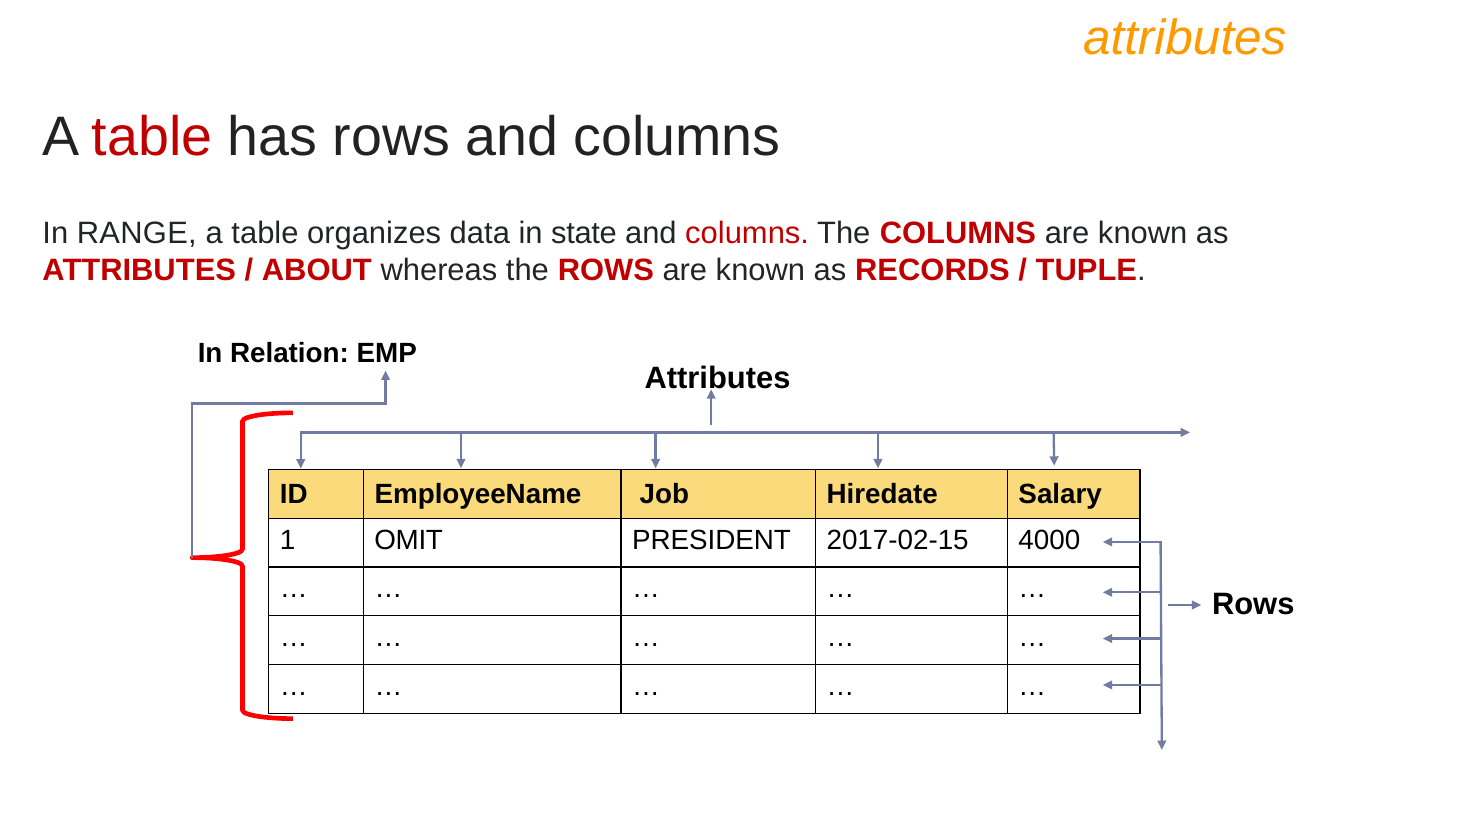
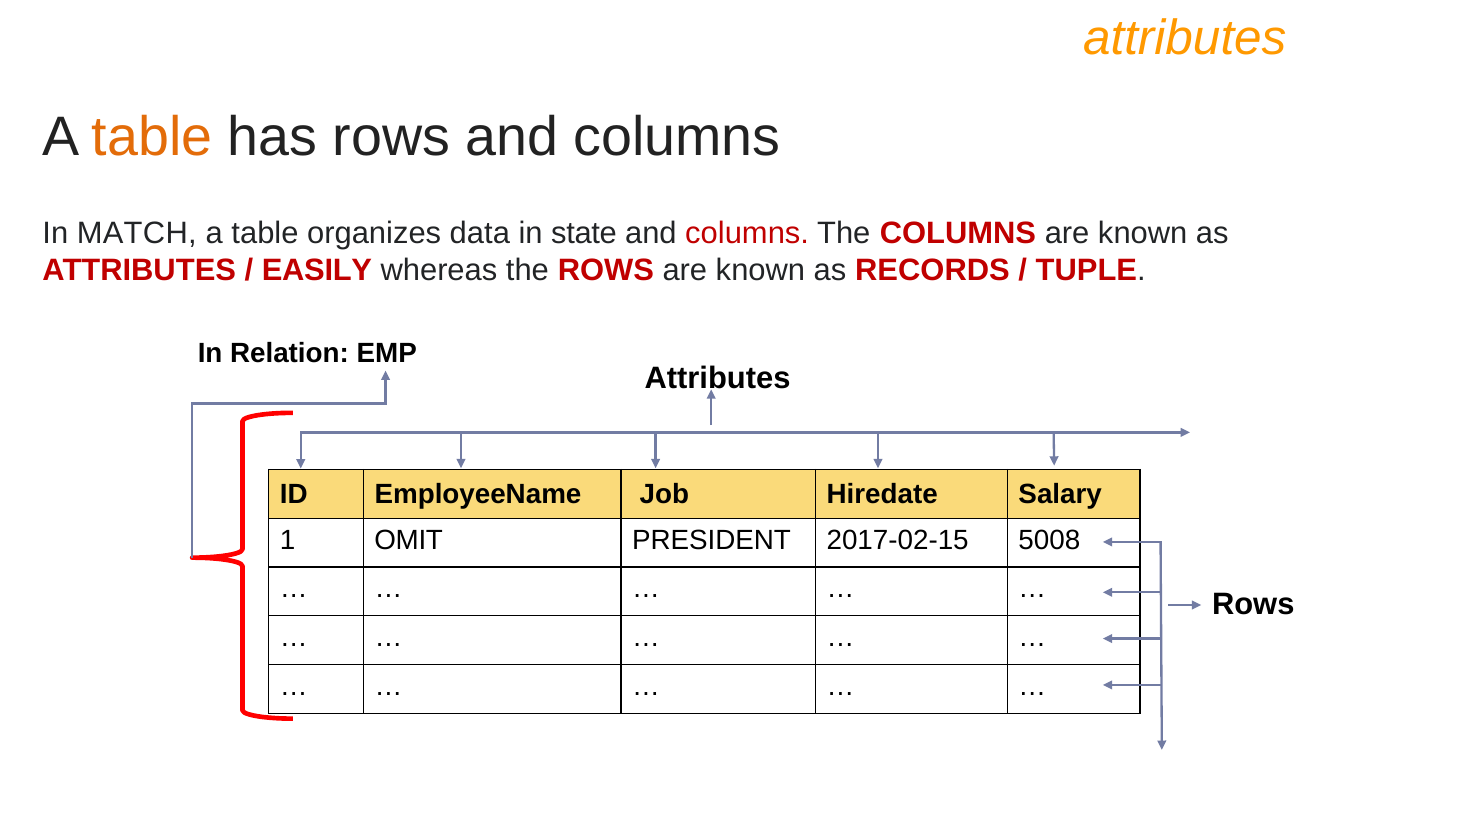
table at (152, 137) colour: red -> orange
RANGE: RANGE -> MATCH
ABOUT: ABOUT -> EASILY
4000: 4000 -> 5008
